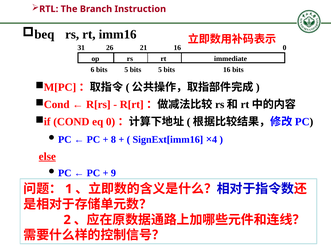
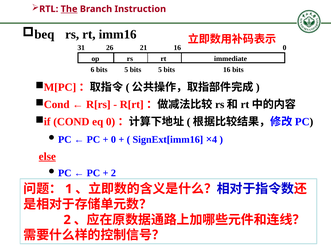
The underline: none -> present
8 at (113, 140): 8 -> 0
9 at (113, 173): 9 -> 2
